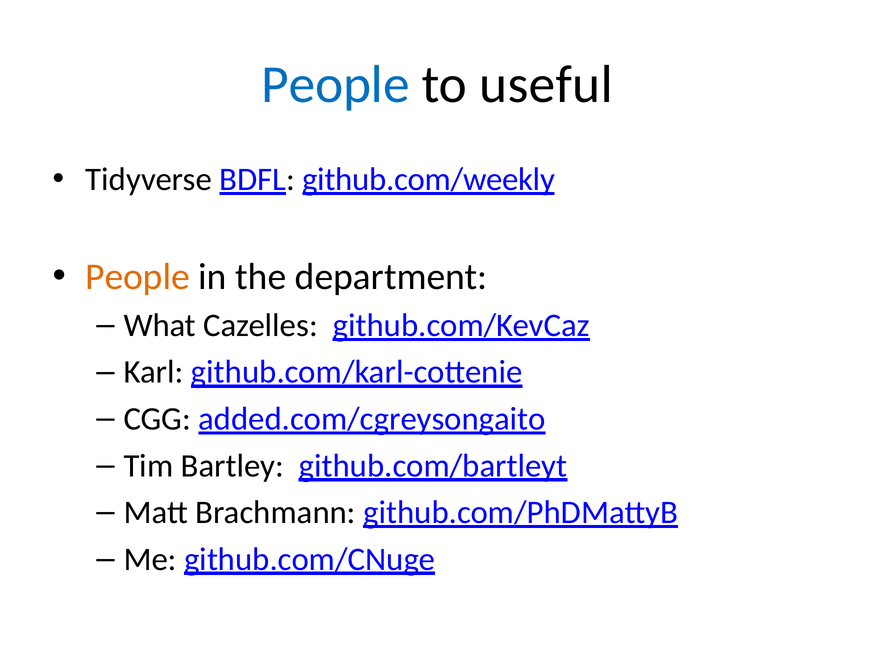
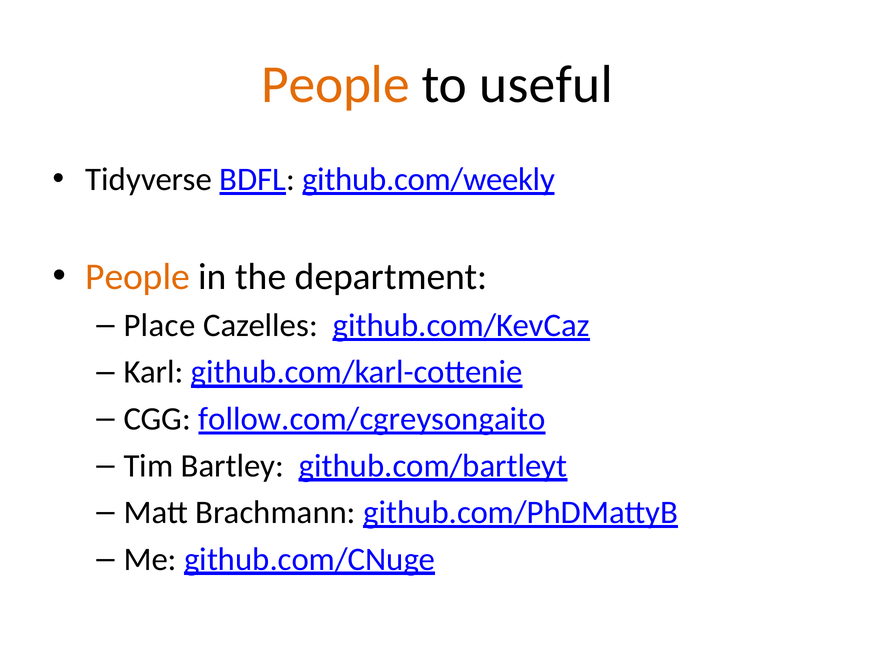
People at (335, 85) colour: blue -> orange
What: What -> Place
added.com/cgreysongaito: added.com/cgreysongaito -> follow.com/cgreysongaito
